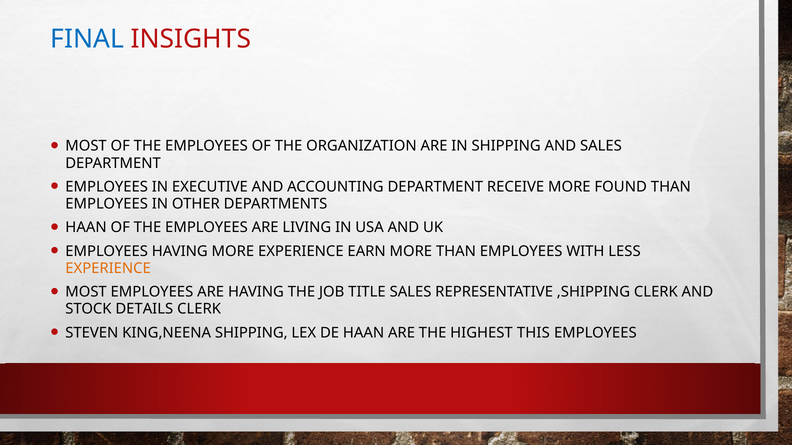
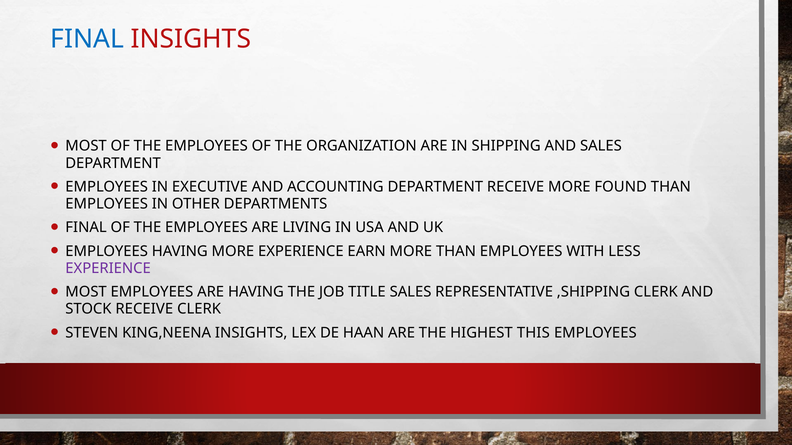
HAAN at (86, 228): HAAN -> FINAL
EXPERIENCE at (108, 269) colour: orange -> purple
STOCK DETAILS: DETAILS -> RECEIVE
KING,NEENA SHIPPING: SHIPPING -> INSIGHTS
